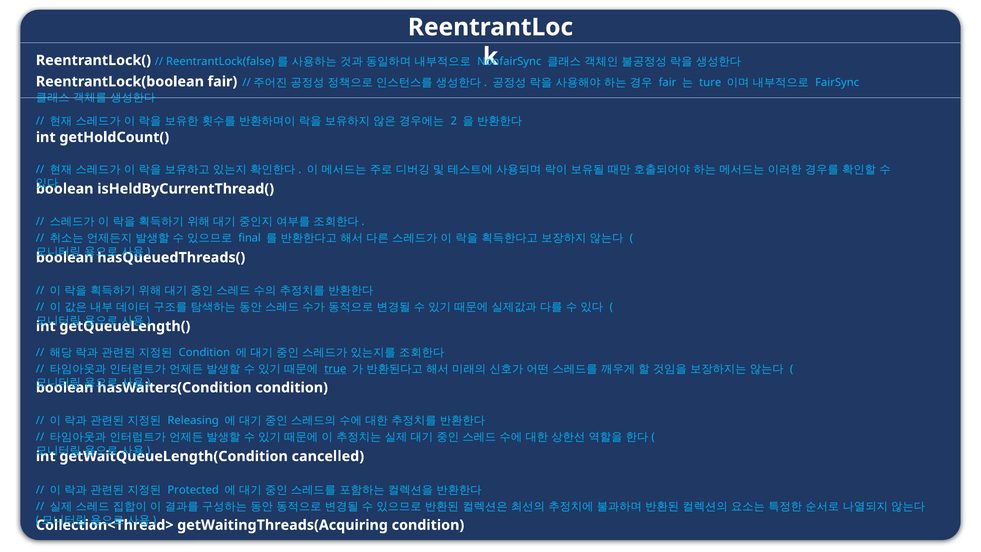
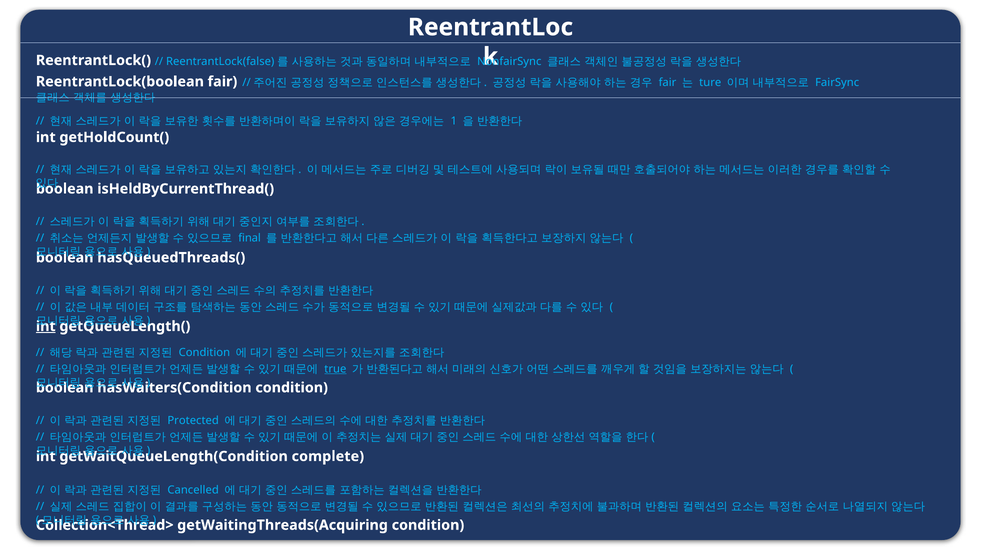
2: 2 -> 1
int at (46, 326) underline: none -> present
Releasing: Releasing -> Protected
cancelled: cancelled -> complete
Protected: Protected -> Cancelled
